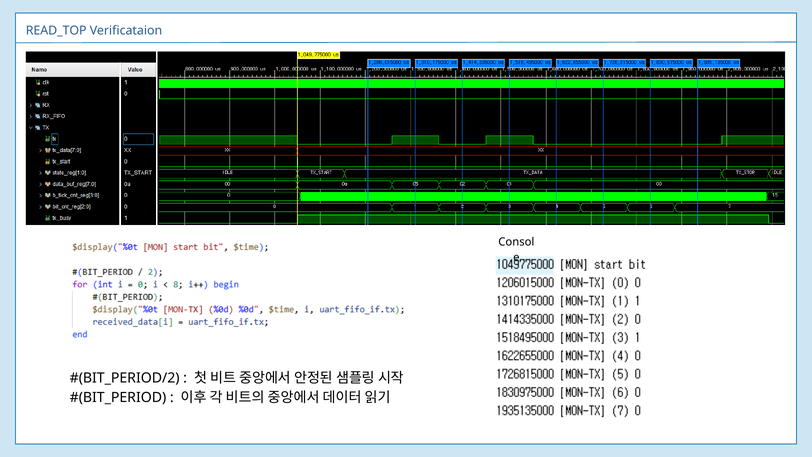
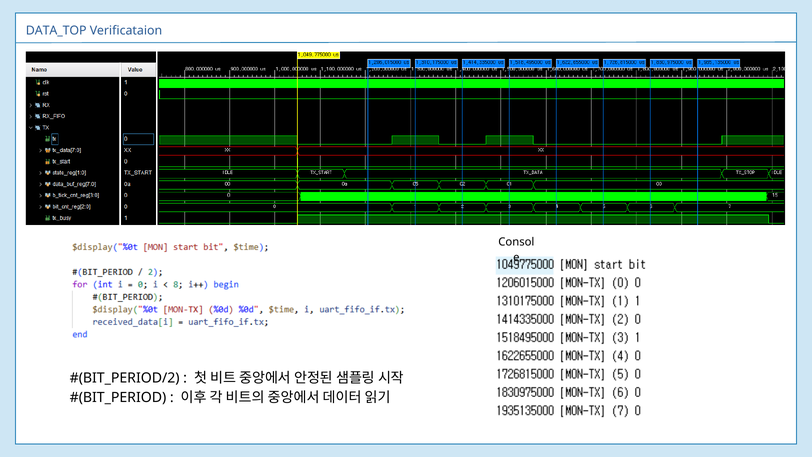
READ_TOP: READ_TOP -> DATA_TOP
